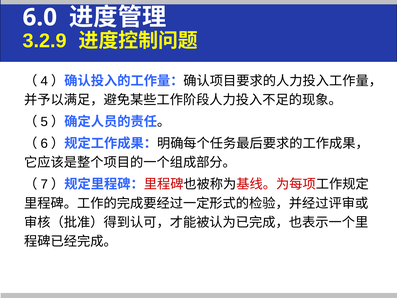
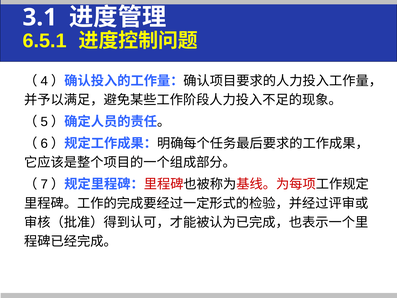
6.0: 6.0 -> 3.1
3.2.9: 3.2.9 -> 6.5.1
